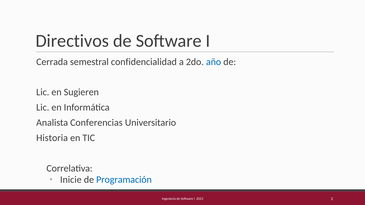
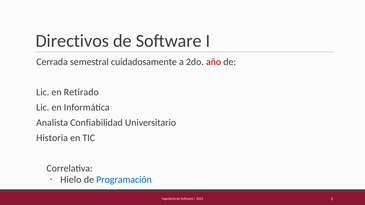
confidencialidad: confidencialidad -> cuidadosamente
año colour: blue -> red
Sugieren: Sugieren -> Retirado
Conferencias: Conferencias -> Confiabilidad
Inicie: Inicie -> Hielo
